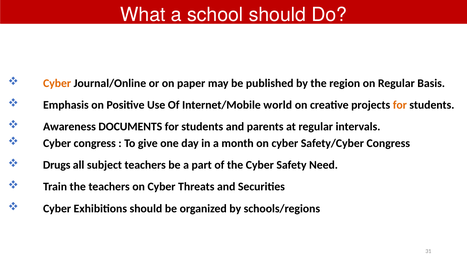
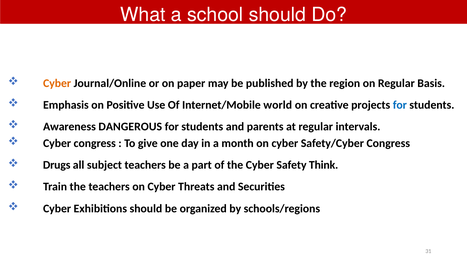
for at (400, 105) colour: orange -> blue
DOCUMENTS: DOCUMENTS -> DANGEROUS
Need: Need -> Think
